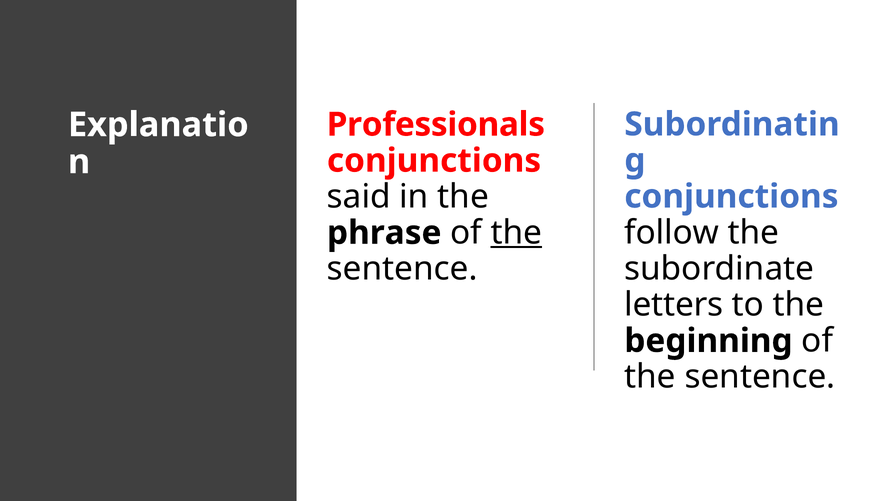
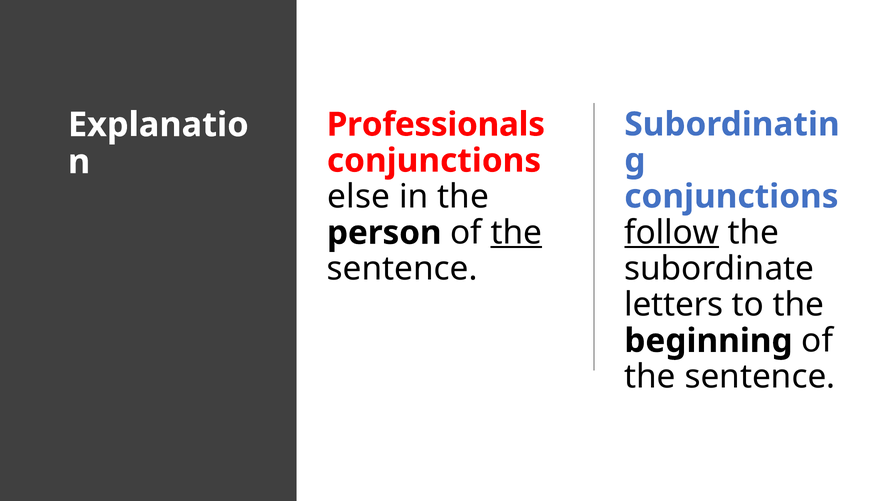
said: said -> else
follow underline: none -> present
phrase: phrase -> person
